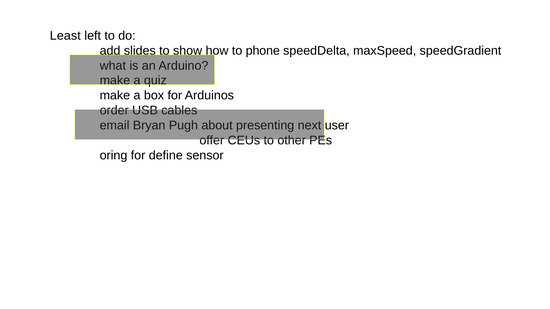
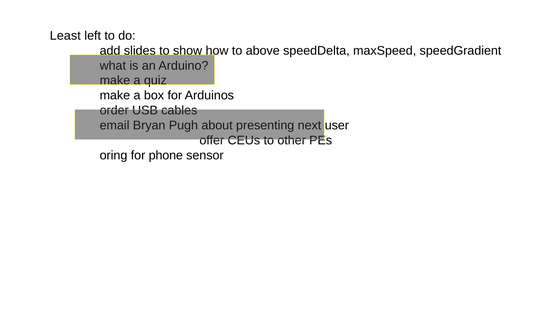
phone: phone -> above
define: define -> phone
